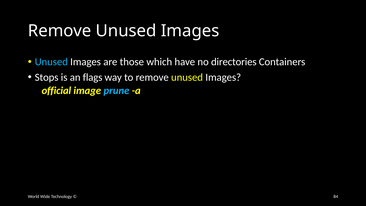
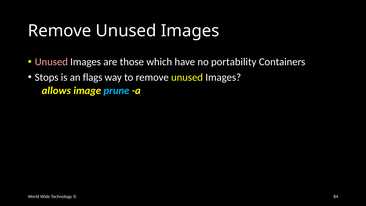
Unused at (51, 62) colour: light blue -> pink
directories: directories -> portability
official: official -> allows
